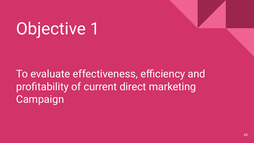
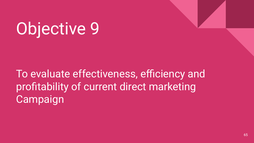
1: 1 -> 9
